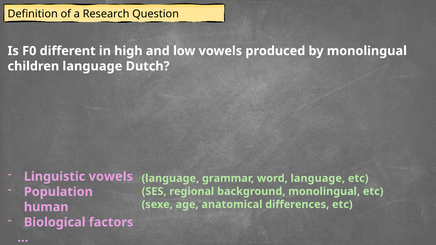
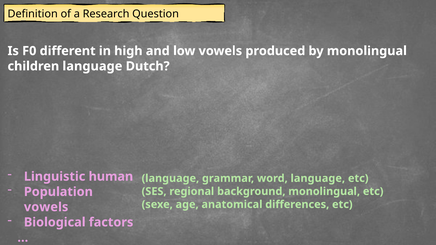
Linguistic vowels: vowels -> human
human at (46, 207): human -> vowels
